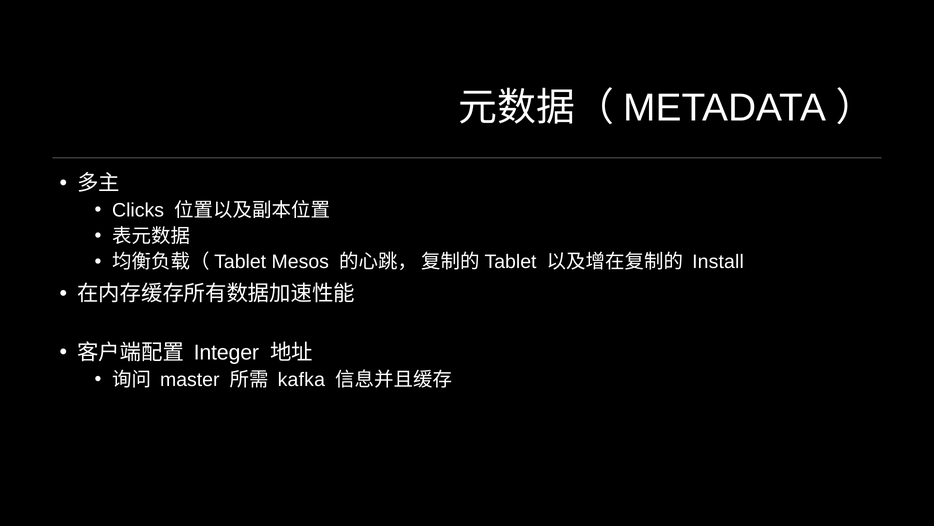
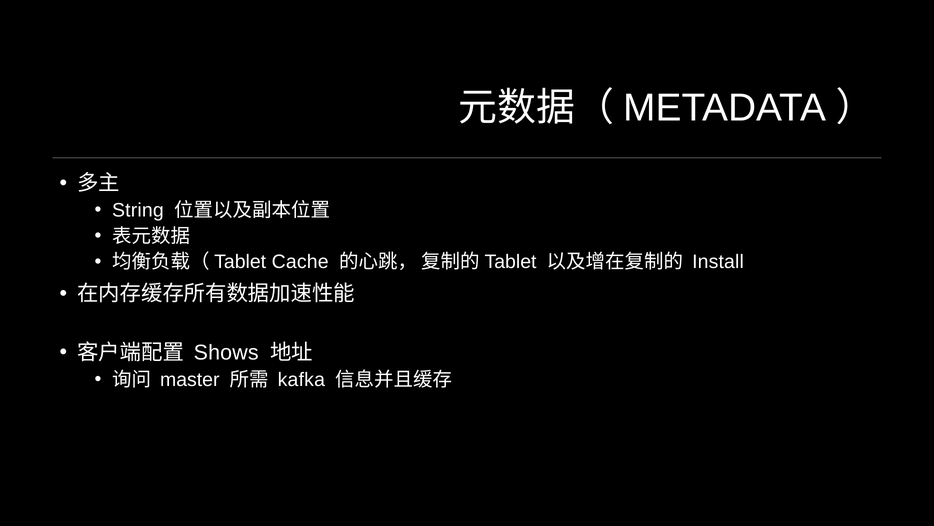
Clicks: Clicks -> String
Mesos: Mesos -> Cache
Integer: Integer -> Shows
